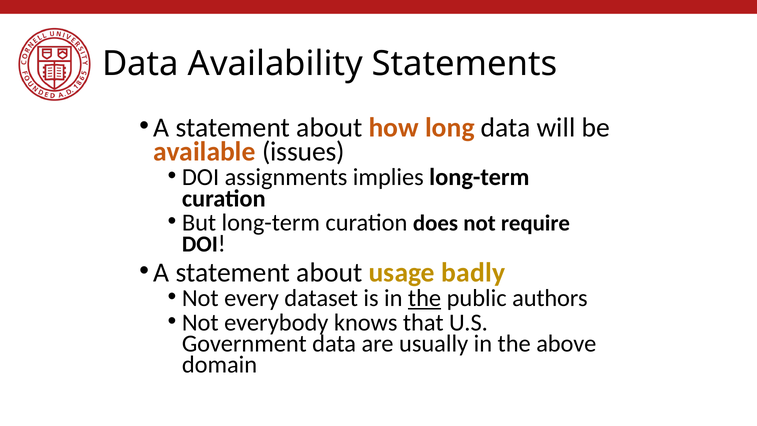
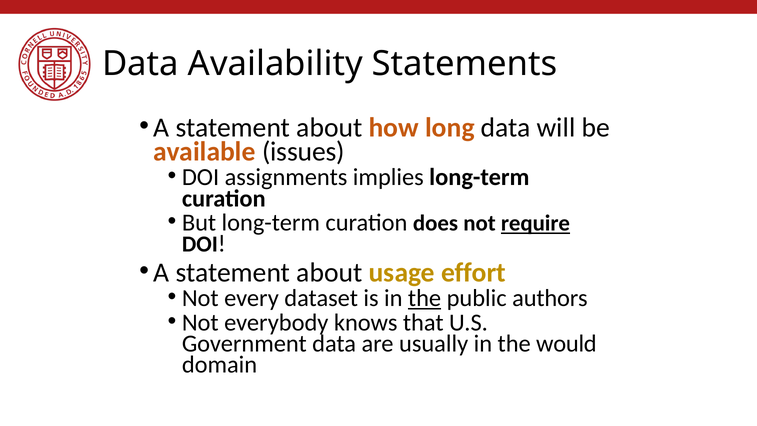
require underline: none -> present
badly: badly -> effort
above: above -> would
